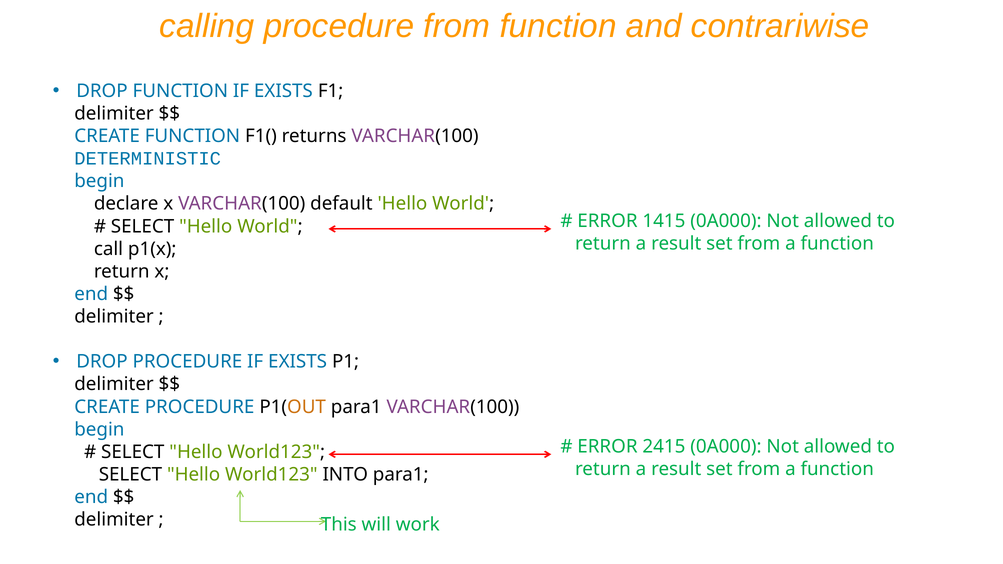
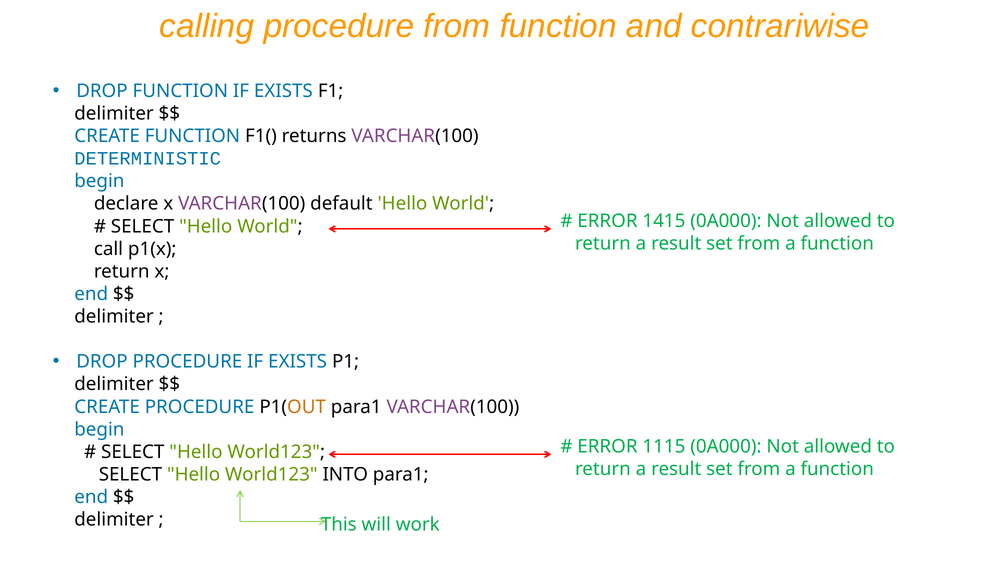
2415: 2415 -> 1115
